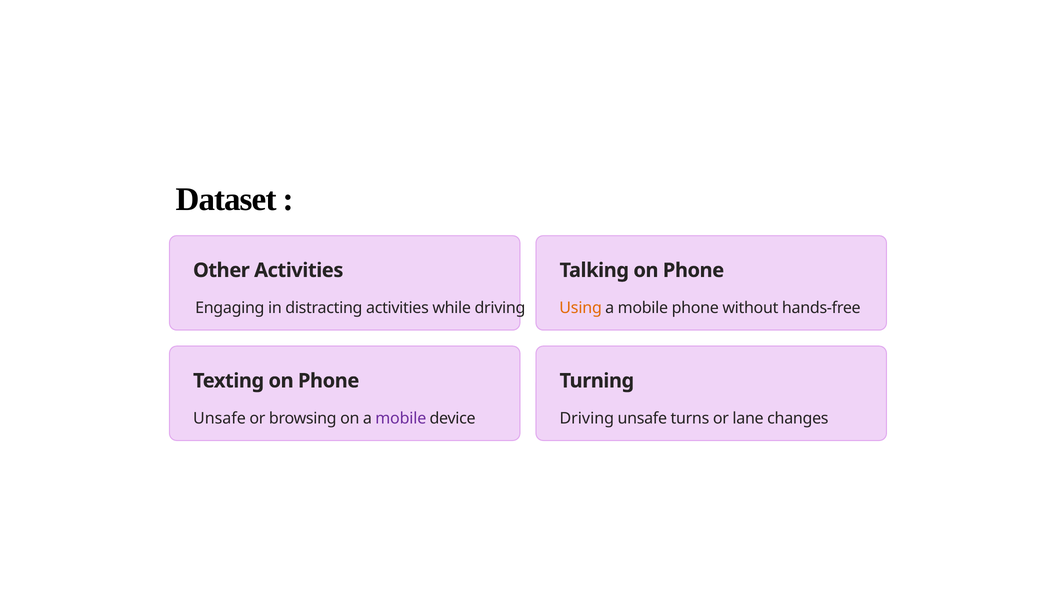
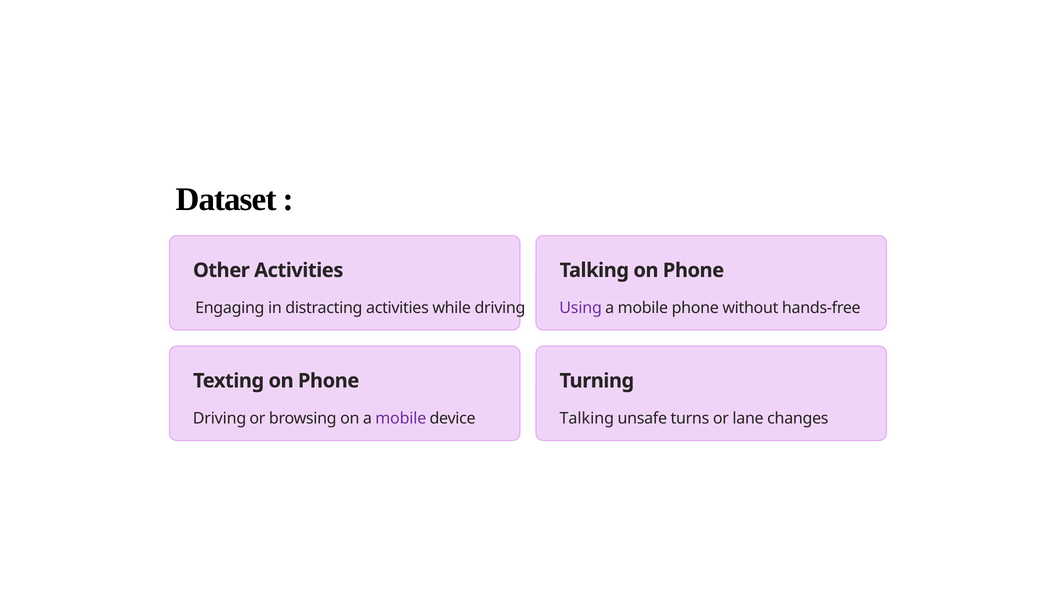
Using colour: orange -> purple
Unsafe at (219, 418): Unsafe -> Driving
Driving at (587, 418): Driving -> Talking
